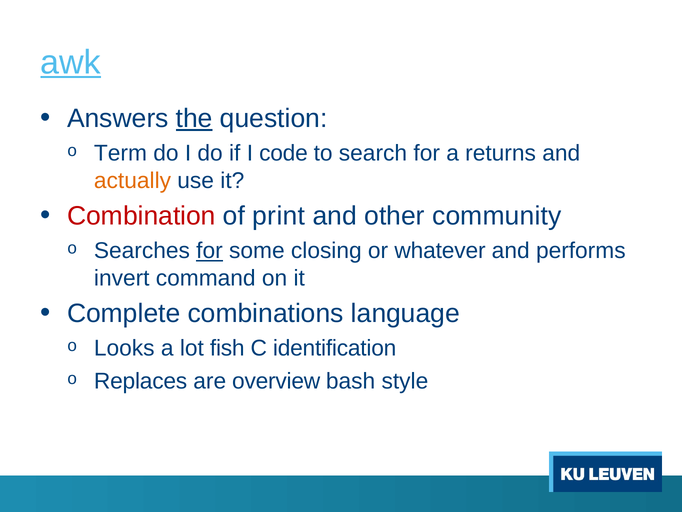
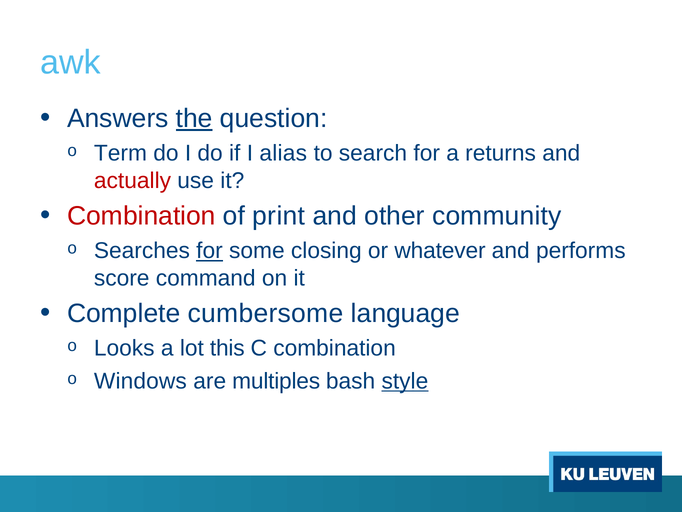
awk underline: present -> none
code: code -> alias
actually colour: orange -> red
invert: invert -> score
combinations: combinations -> cumbersome
fish: fish -> this
C identification: identification -> combination
Replaces: Replaces -> Windows
overview: overview -> multiples
style underline: none -> present
